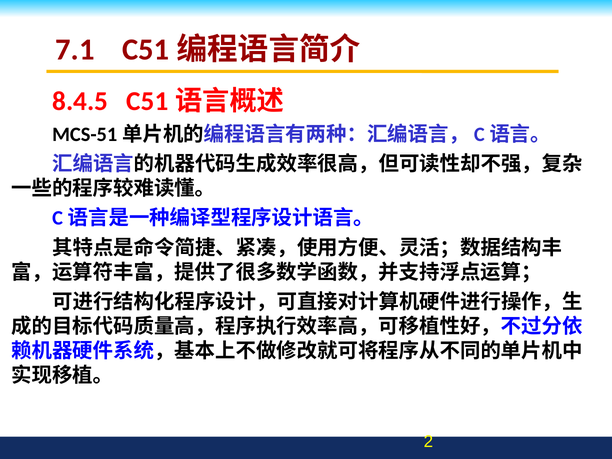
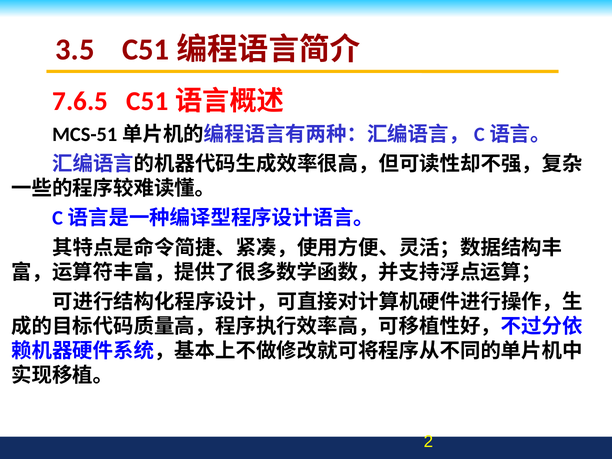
7.1: 7.1 -> 3.5
8.4.5: 8.4.5 -> 7.6.5
